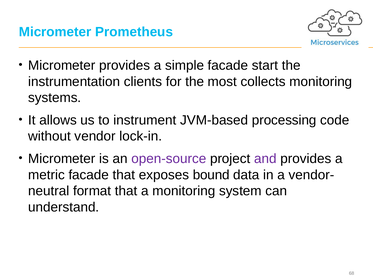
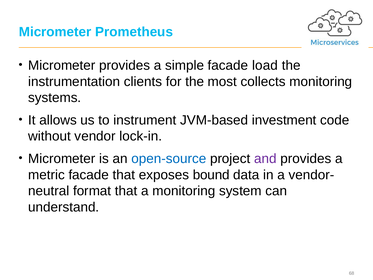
start: start -> load
processing: processing -> investment
open-source colour: purple -> blue
